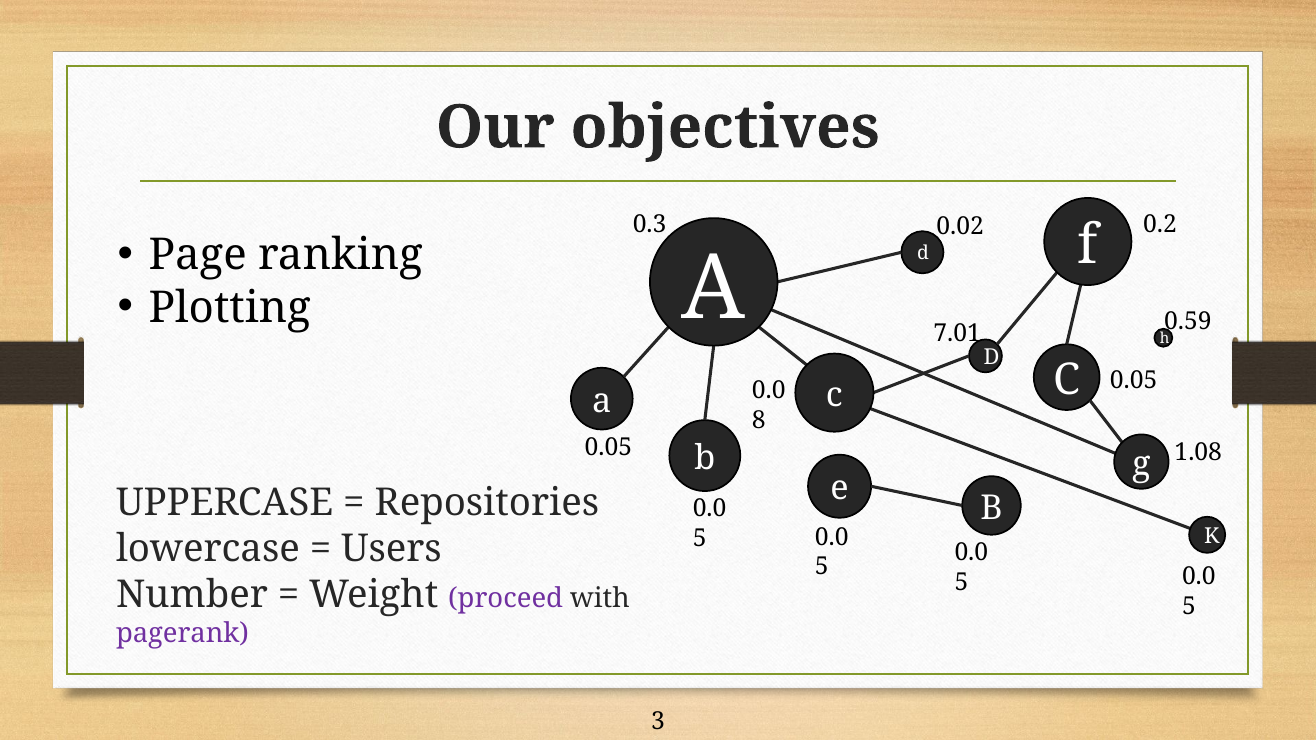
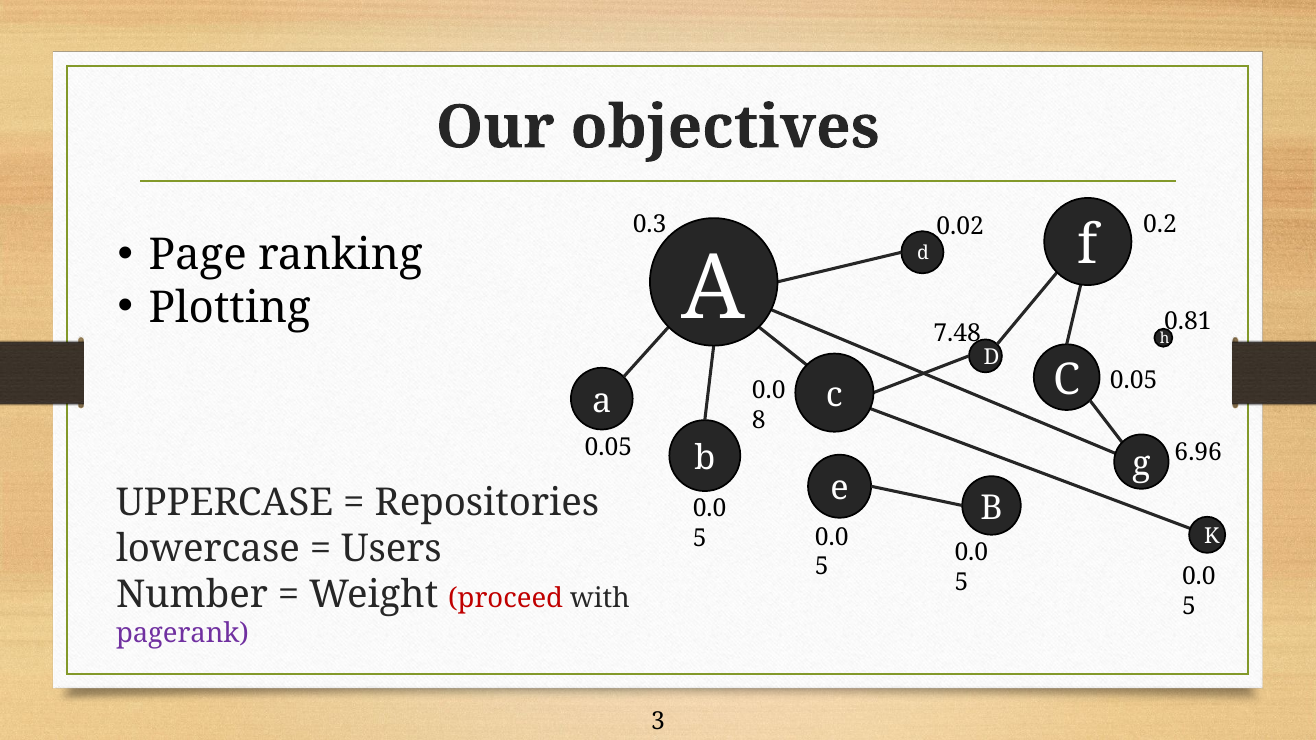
0.59: 0.59 -> 0.81
7.01: 7.01 -> 7.48
1.08: 1.08 -> 6.96
proceed colour: purple -> red
